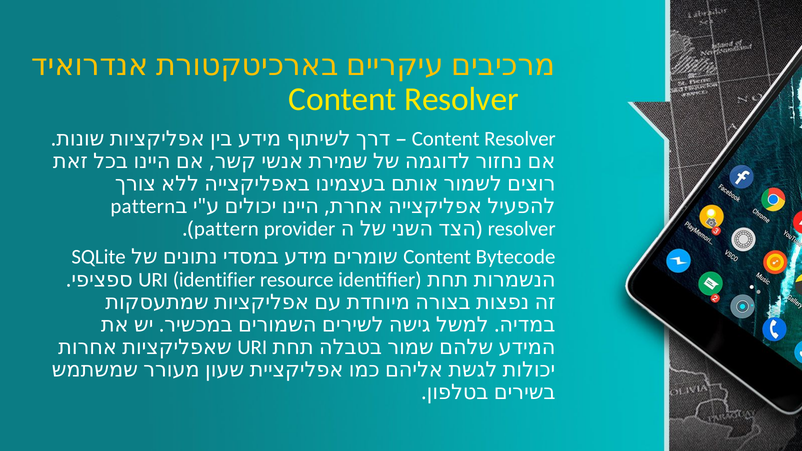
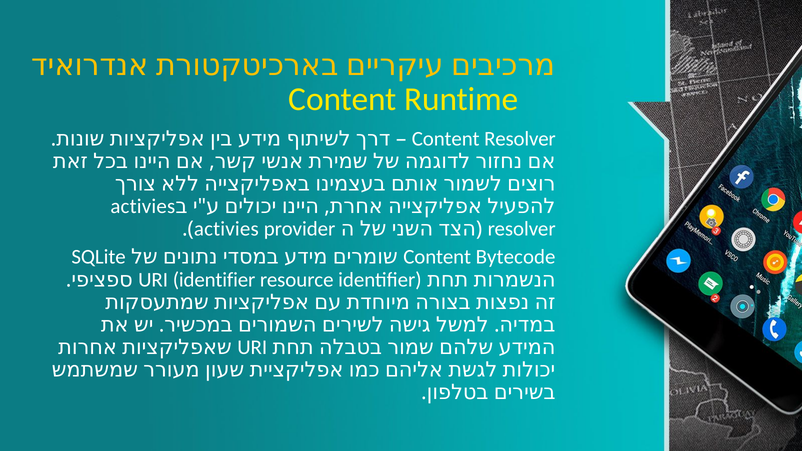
Resolver at (461, 99): Resolver -> Runtime
pattern at (143, 206): pattern -> activies
pattern at (226, 229): pattern -> activies
